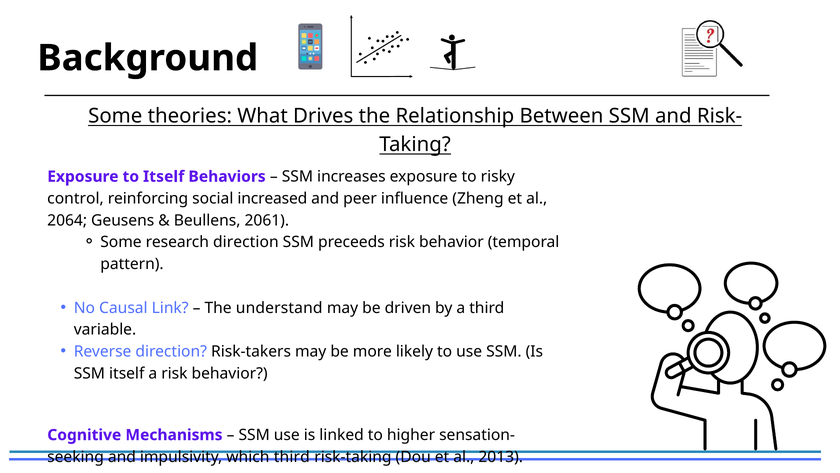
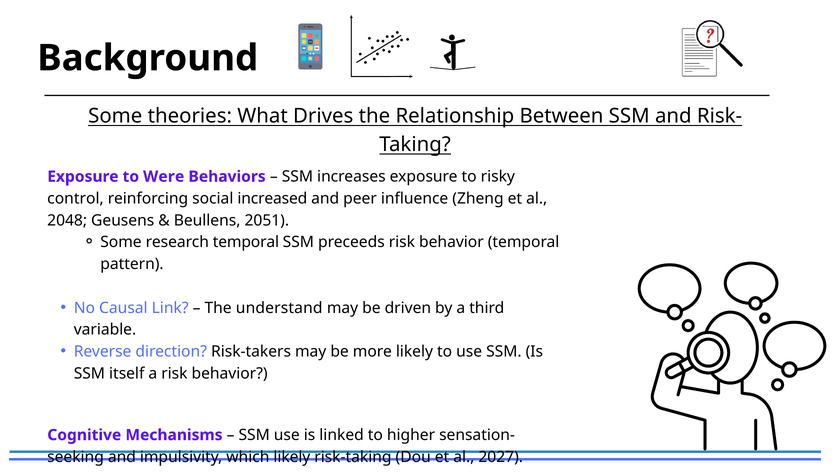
to Itself: Itself -> Were
2064: 2064 -> 2048
2061: 2061 -> 2051
research direction: direction -> temporal
which third: third -> likely
2013: 2013 -> 2027
